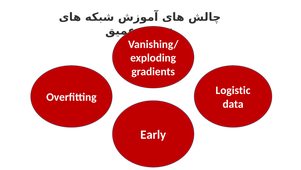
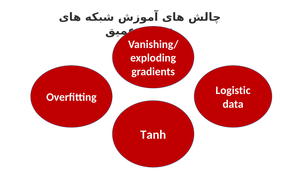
Early: Early -> Tanh
